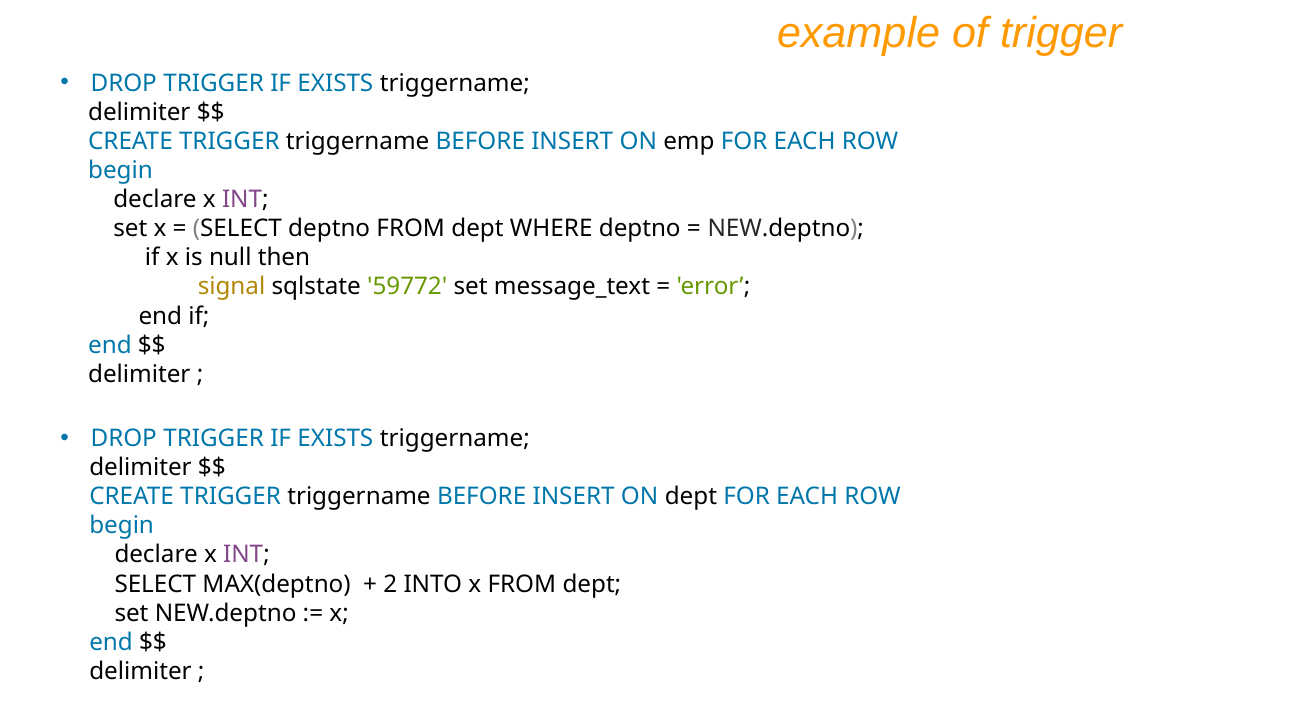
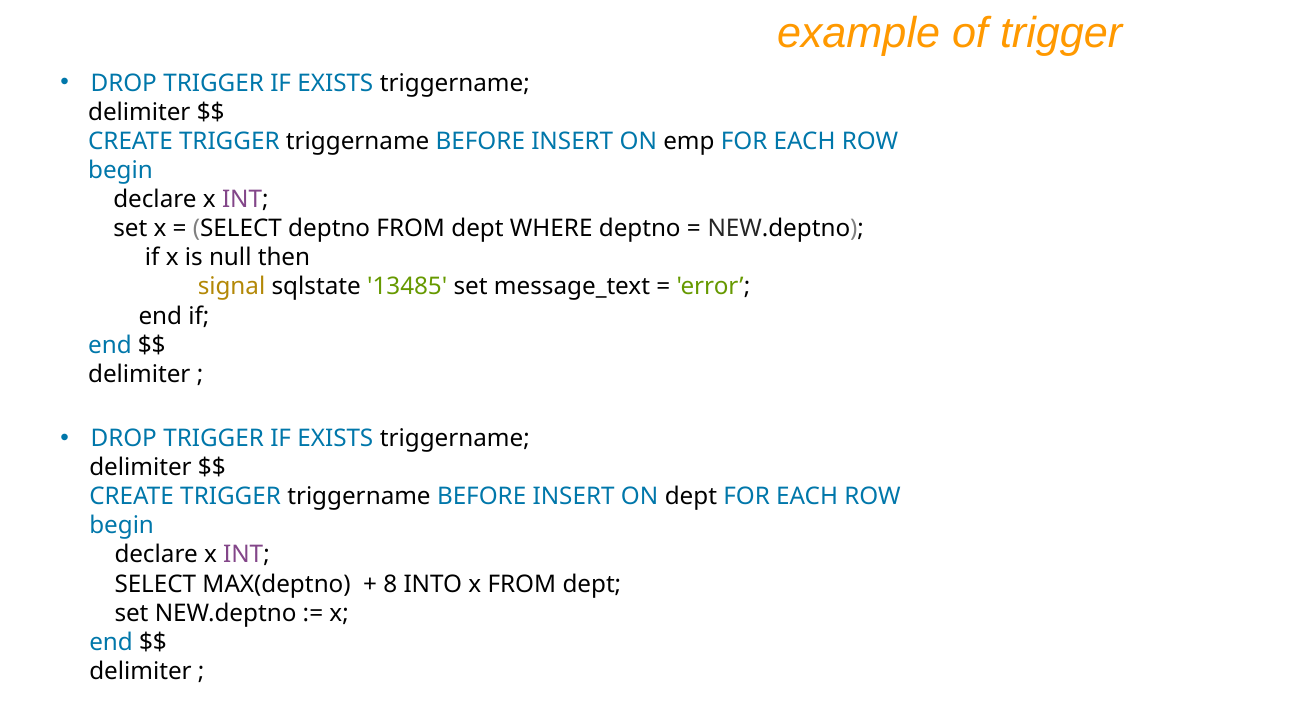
59772: 59772 -> 13485
2: 2 -> 8
